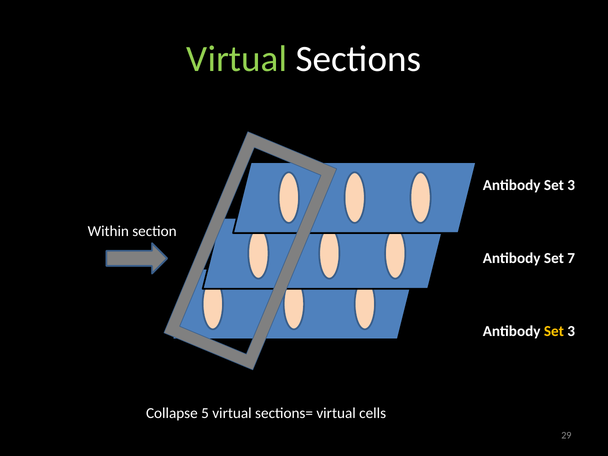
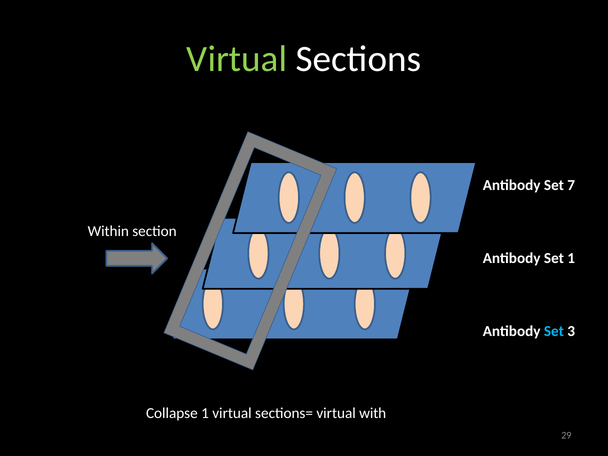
3 at (571, 185): 3 -> 7
Set 7: 7 -> 1
Set at (554, 331) colour: yellow -> light blue
Collapse 5: 5 -> 1
cells: cells -> with
